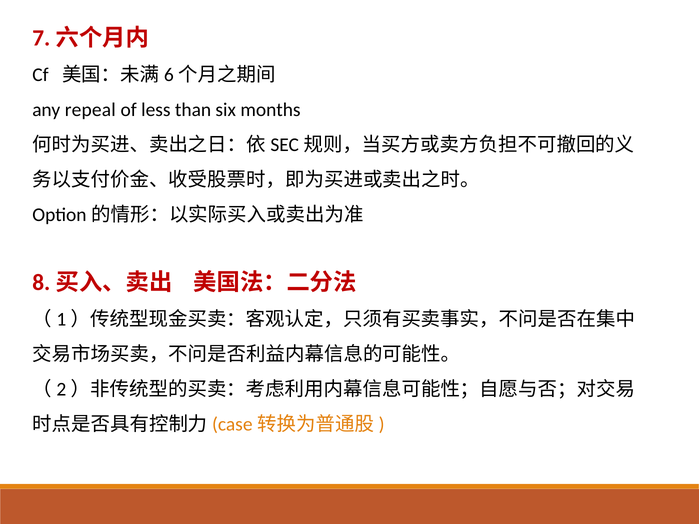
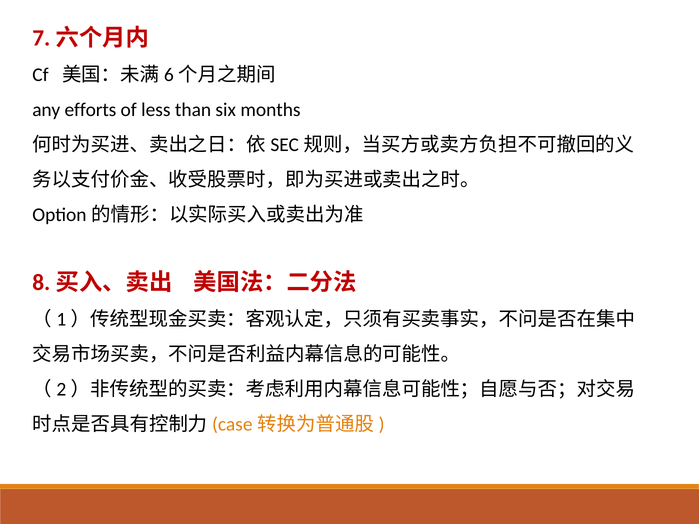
repeal: repeal -> efforts
